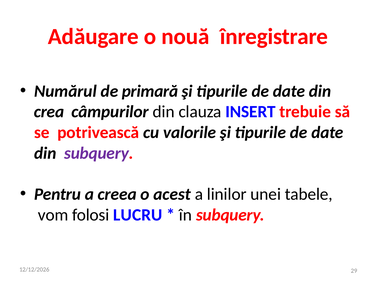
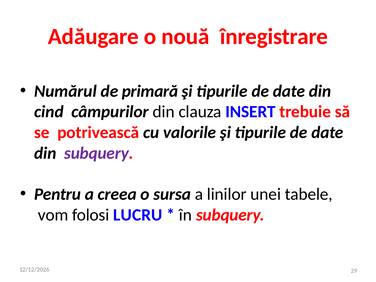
crea: crea -> cind
acest: acest -> sursa
